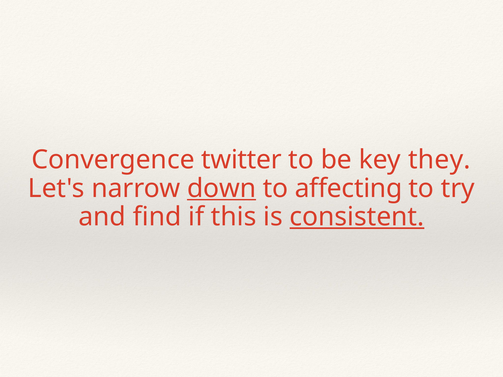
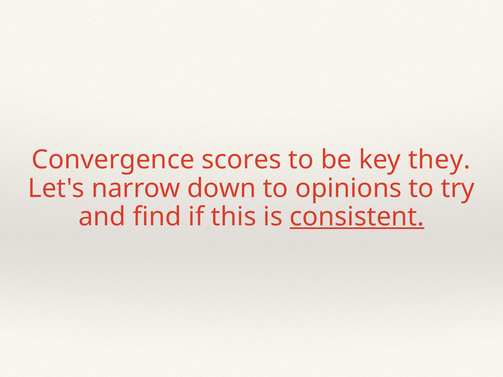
twitter: twitter -> scores
down underline: present -> none
affecting: affecting -> opinions
